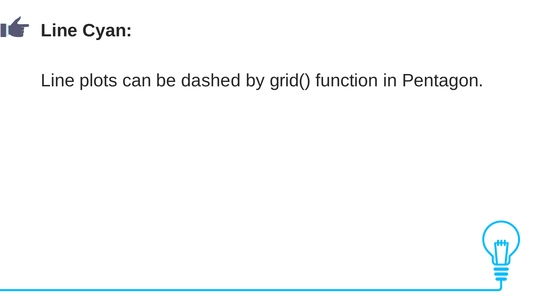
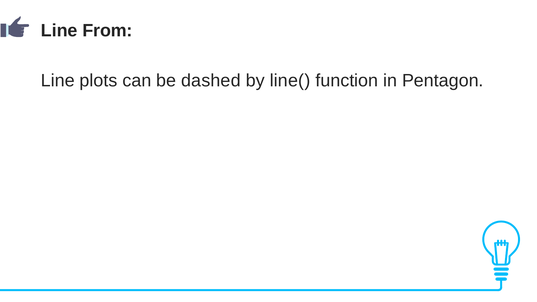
Cyan: Cyan -> From
grid(: grid( -> line(
